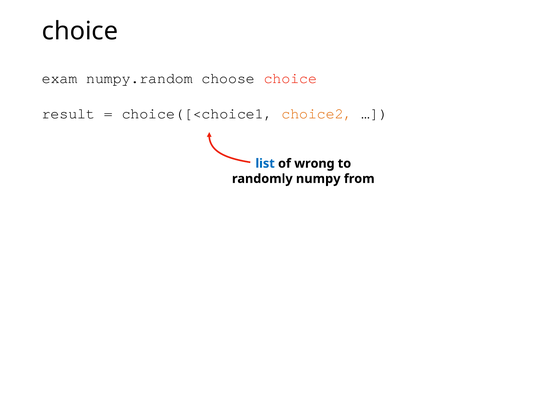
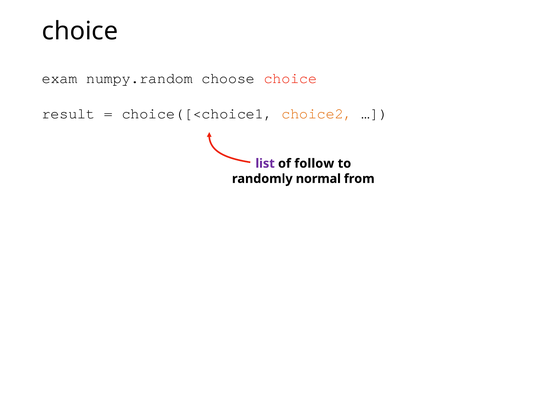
list colour: blue -> purple
wrong: wrong -> follow
numpy: numpy -> normal
